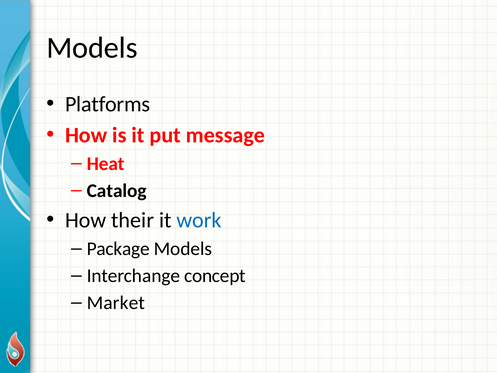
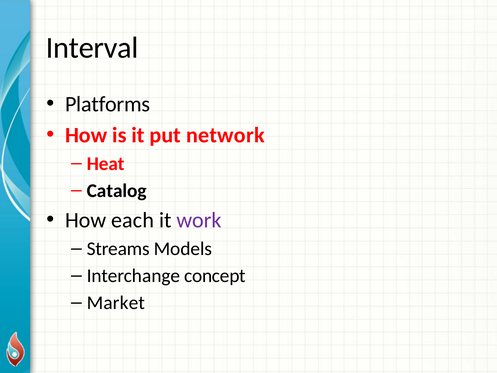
Models at (92, 48): Models -> Interval
message: message -> network
their: their -> each
work colour: blue -> purple
Package: Package -> Streams
